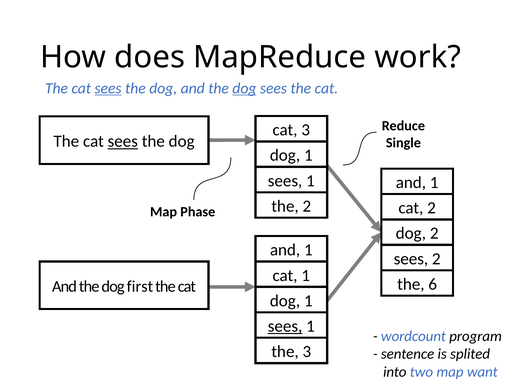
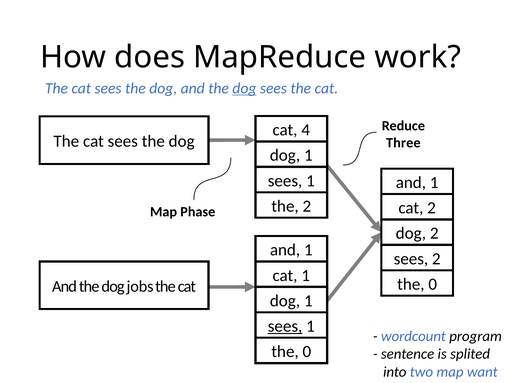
sees at (108, 88) underline: present -> none
cat 3: 3 -> 4
sees at (123, 141) underline: present -> none
Single: Single -> Three
6 at (433, 284): 6 -> 0
first: first -> jobs
3 at (307, 352): 3 -> 0
